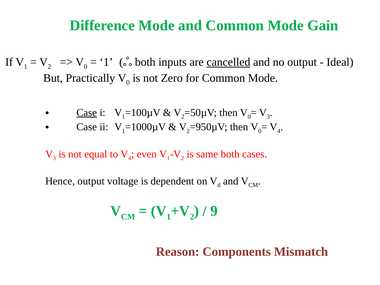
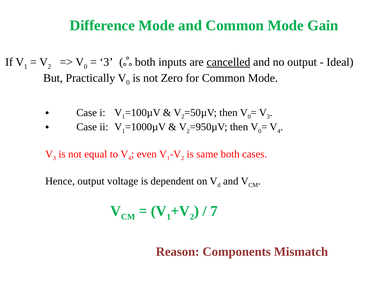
1 at (106, 62): 1 -> 3
Case at (87, 113) underline: present -> none
9: 9 -> 7
